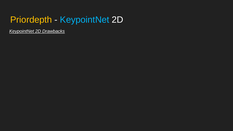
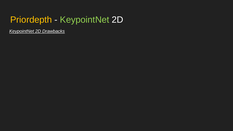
KeypointNet at (85, 20) colour: light blue -> light green
